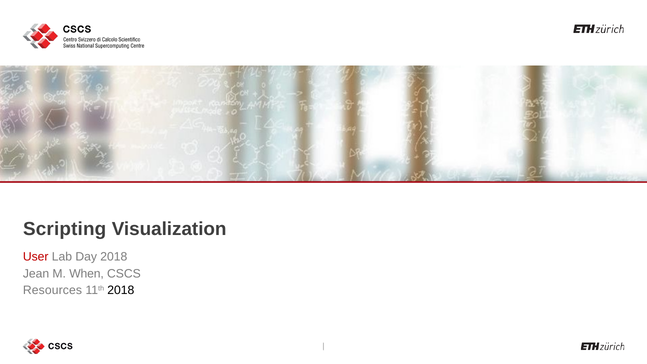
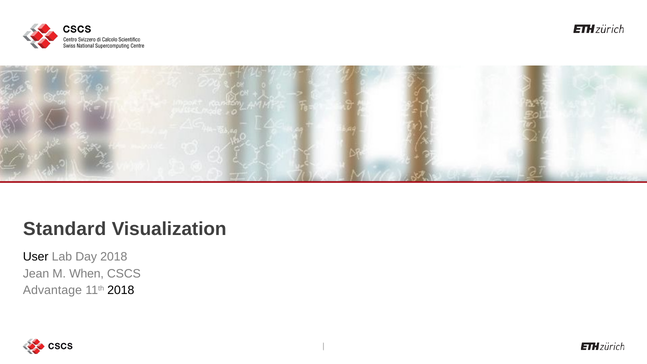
Scripting: Scripting -> Standard
User colour: red -> black
Resources: Resources -> Advantage
